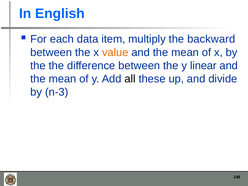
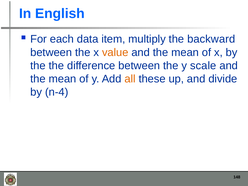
linear: linear -> scale
all colour: black -> orange
n-3: n-3 -> n-4
